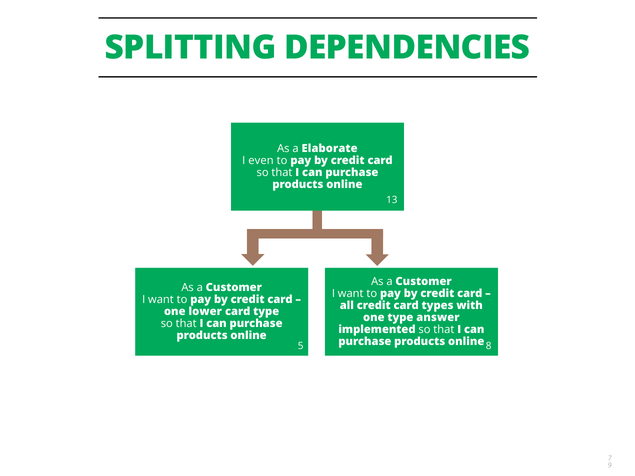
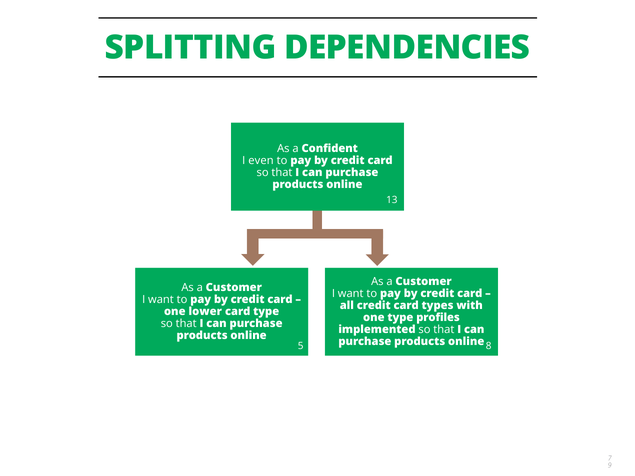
Elaborate: Elaborate -> Confident
answer: answer -> profiles
